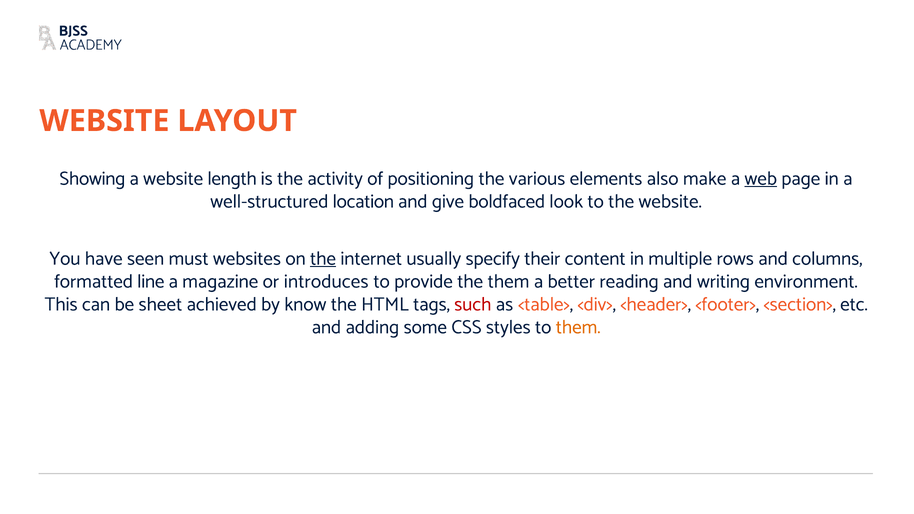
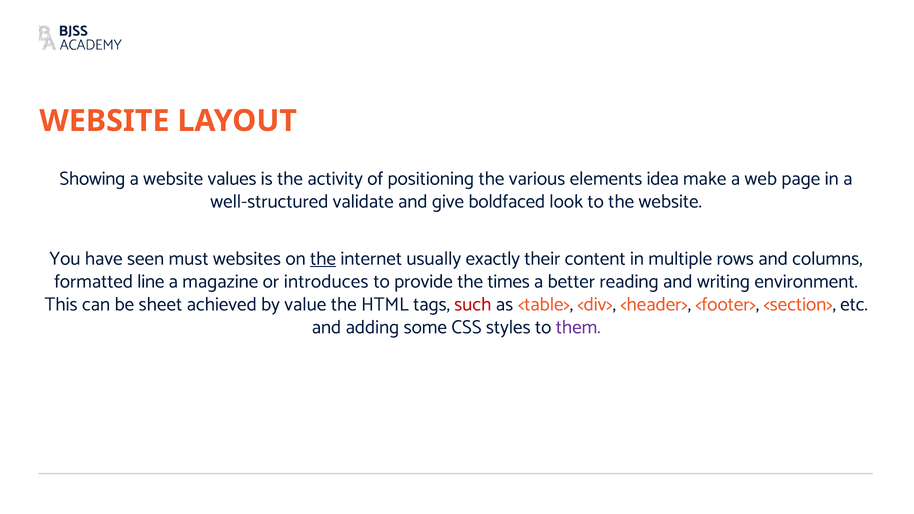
length: length -> values
also: also -> idea
web underline: present -> none
location: location -> validate
specify: specify -> exactly
the them: them -> times
know: know -> value
them at (578, 327) colour: orange -> purple
